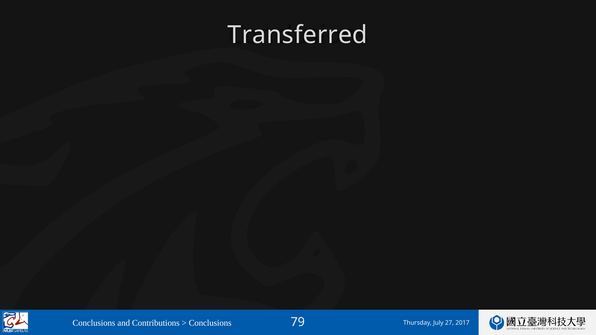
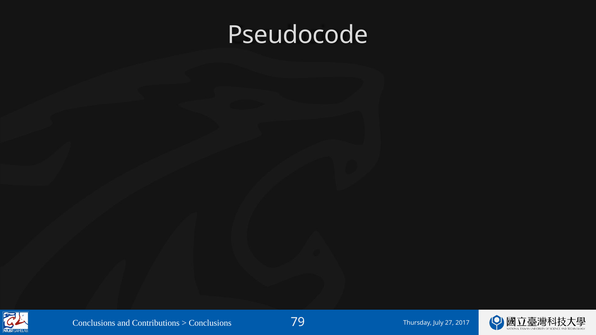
Transferred: Transferred -> Pseudocode
